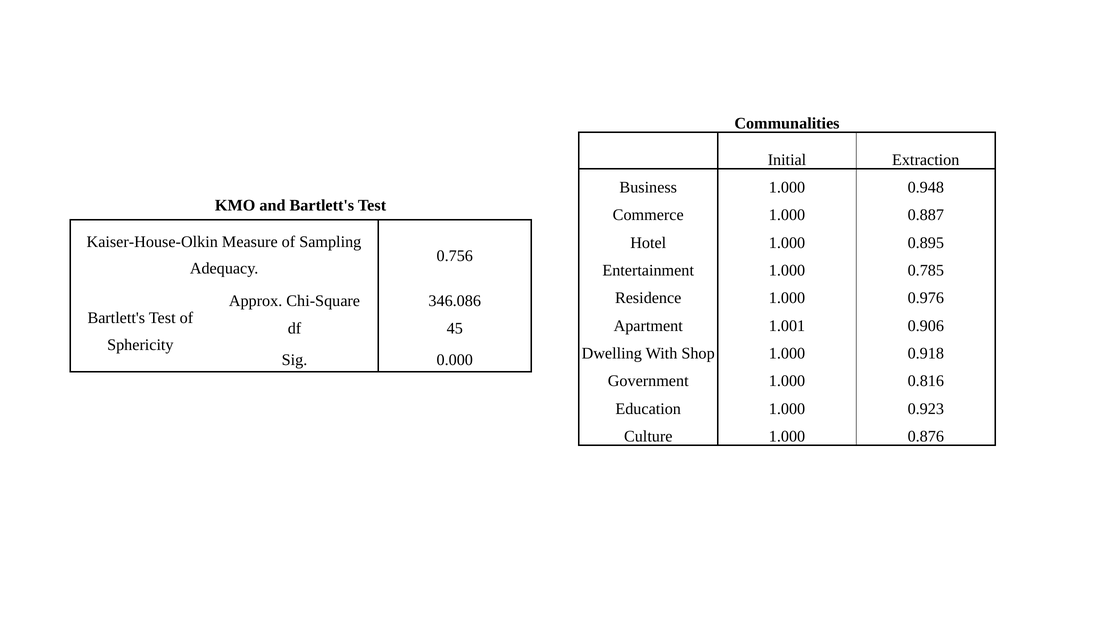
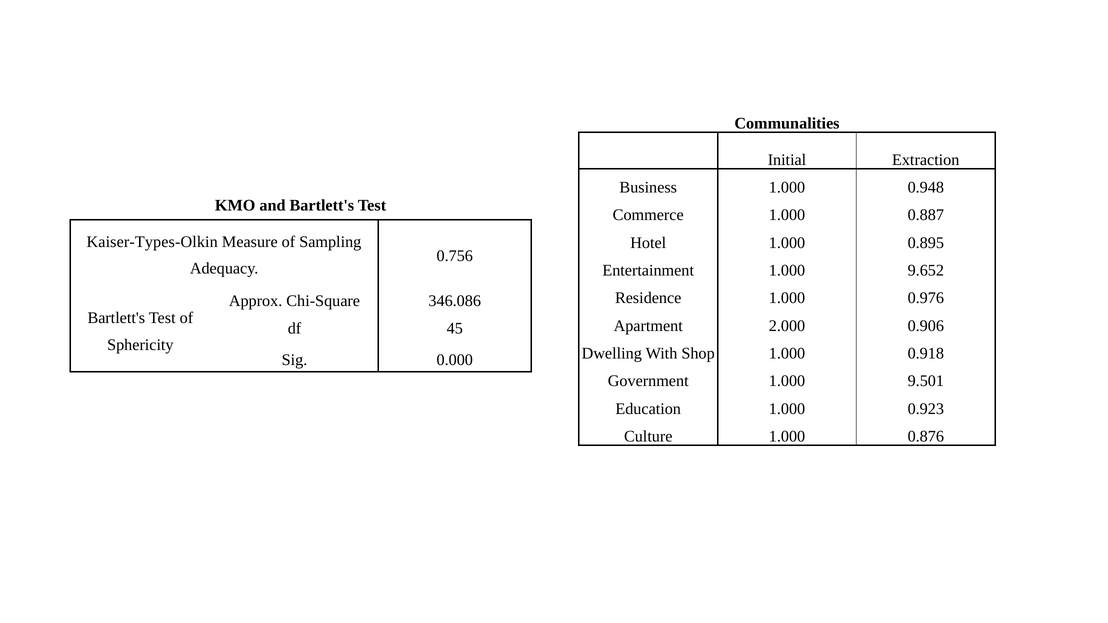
Kaiser-House-Olkin: Kaiser-House-Olkin -> Kaiser-Types-Olkin
0.785: 0.785 -> 9.652
1.001: 1.001 -> 2.000
0.816: 0.816 -> 9.501
